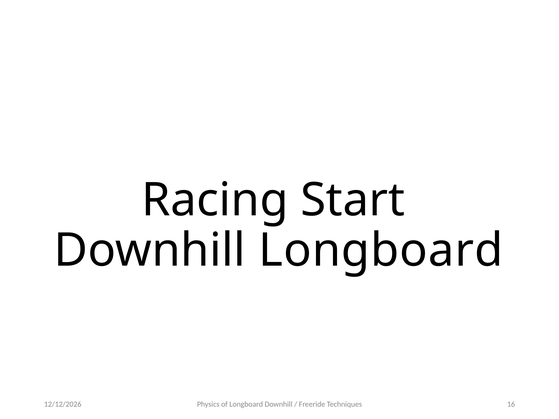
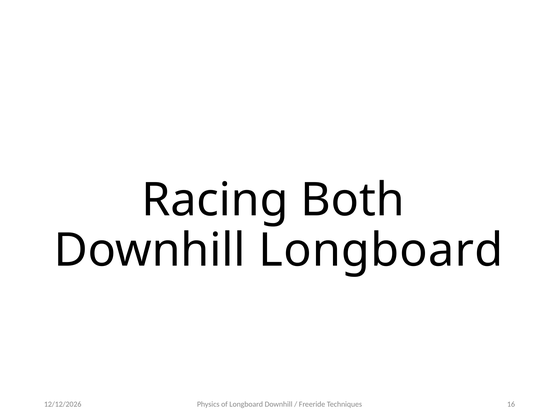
Start: Start -> Both
